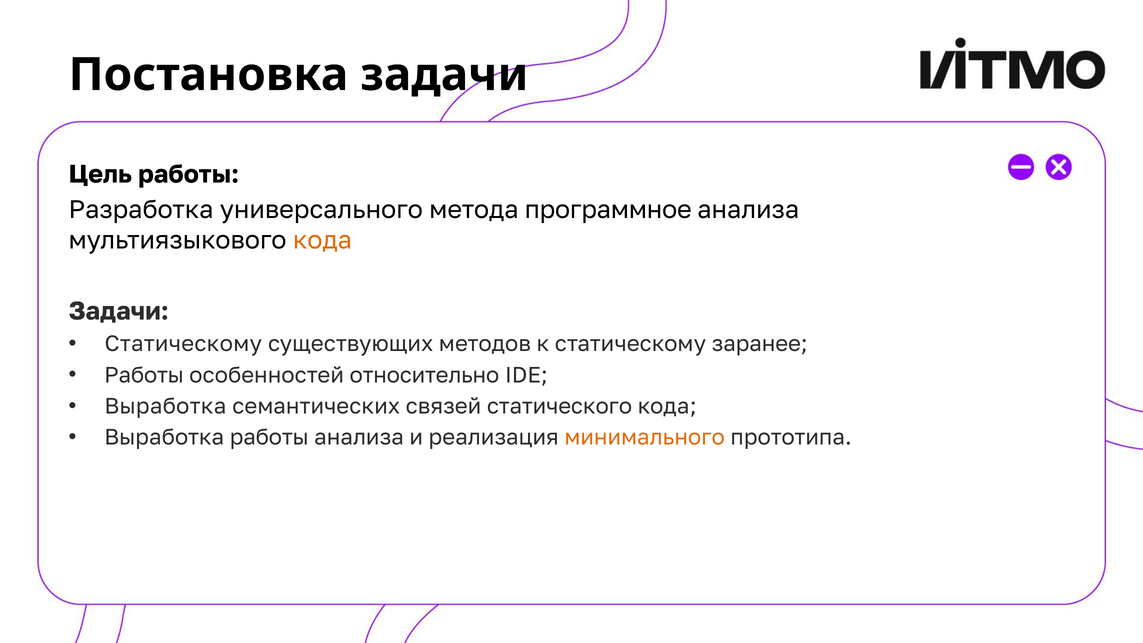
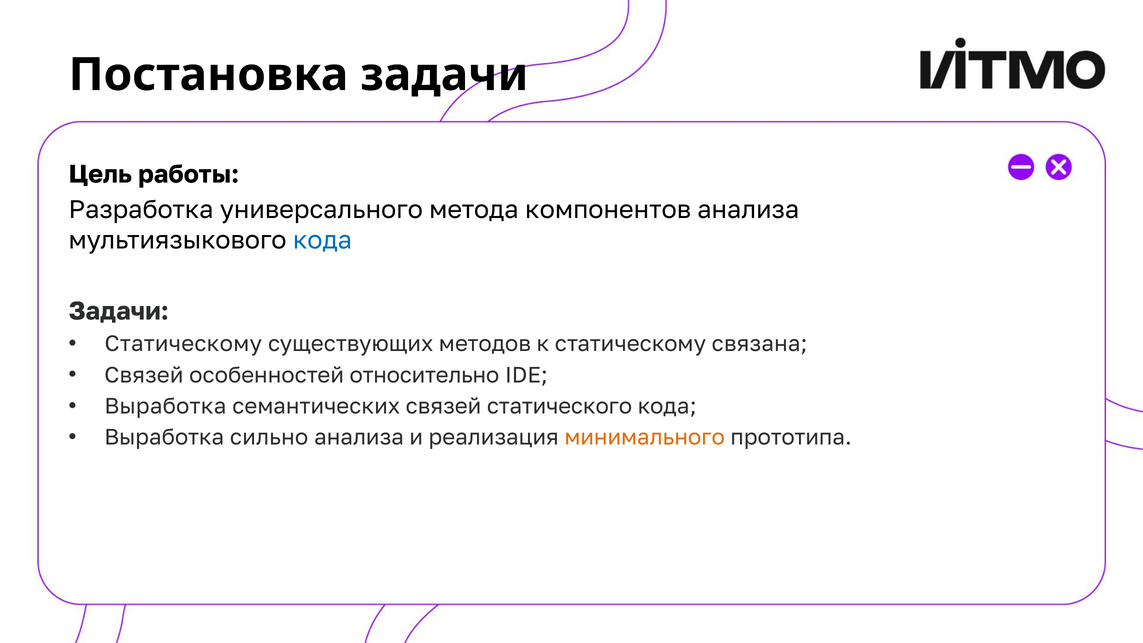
программное: программное -> компонентов
кода at (322, 240) colour: orange -> blue
заранее: заранее -> связана
Работы at (144, 375): Работы -> Связей
Выработка работы: работы -> сильно
